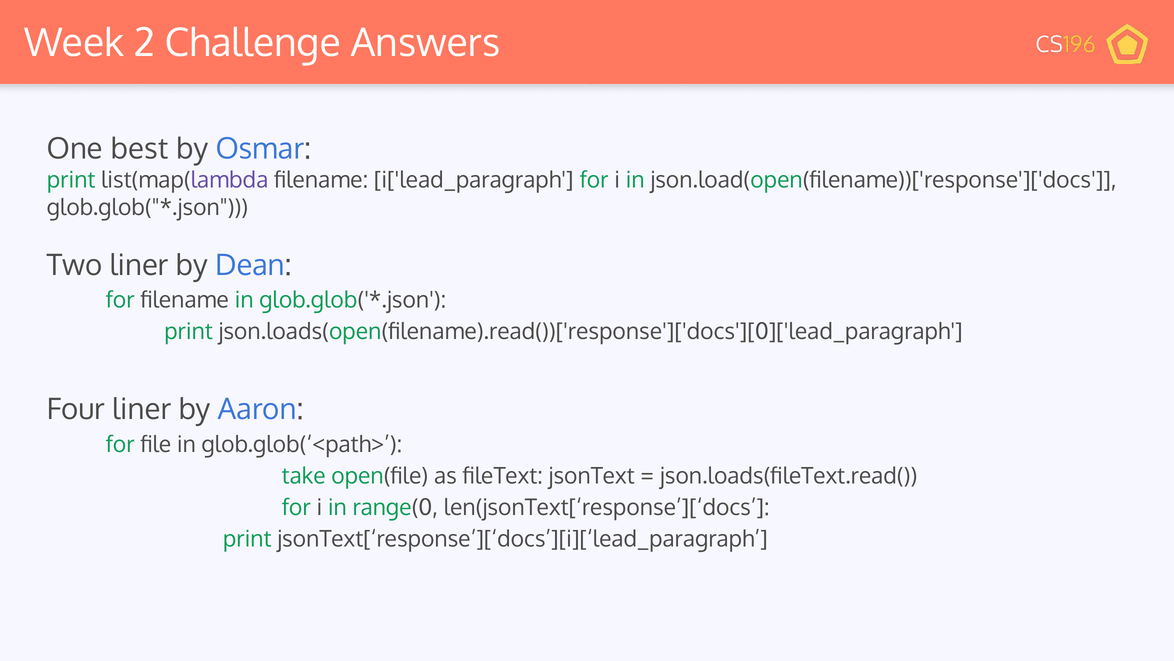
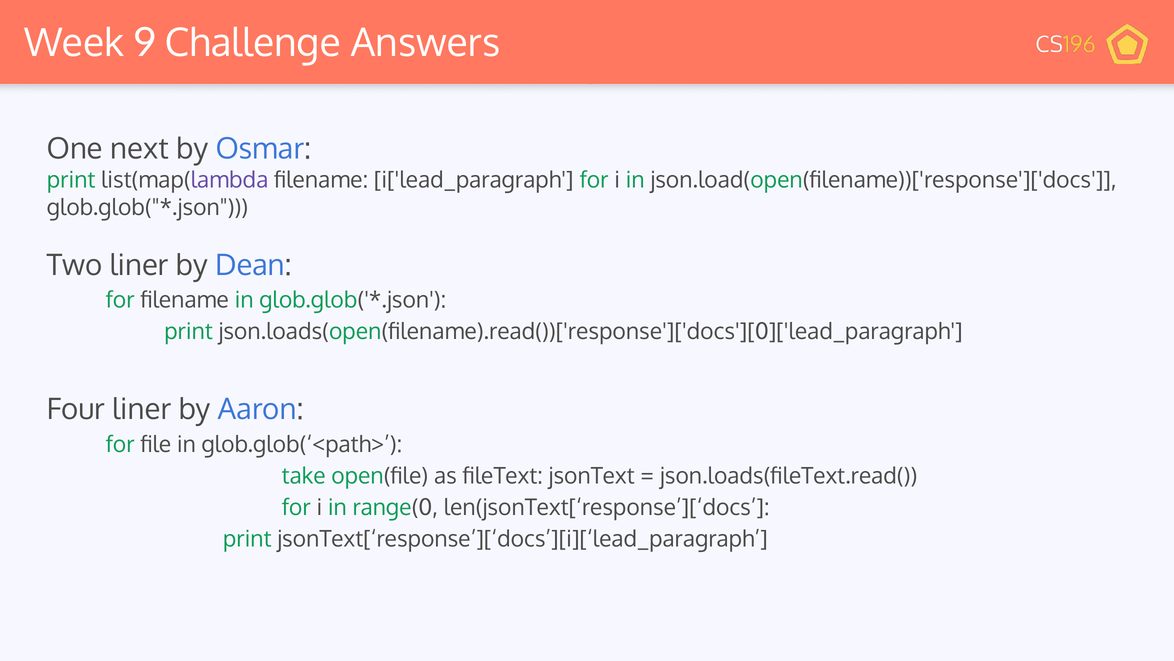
2: 2 -> 9
best: best -> next
